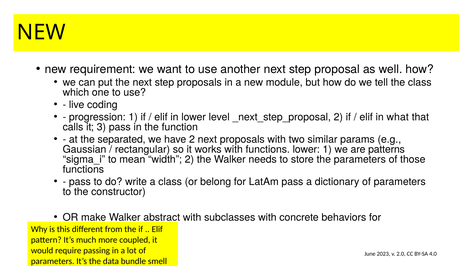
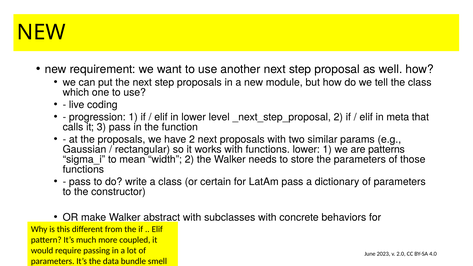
what: what -> meta
the separated: separated -> proposals
belong: belong -> certain
